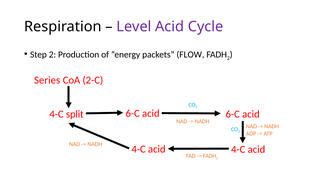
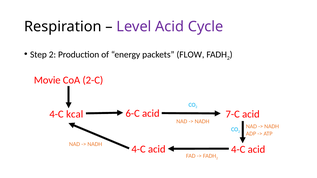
Series: Series -> Movie
split: split -> kcal
acid 6-C: 6-C -> 7-C
